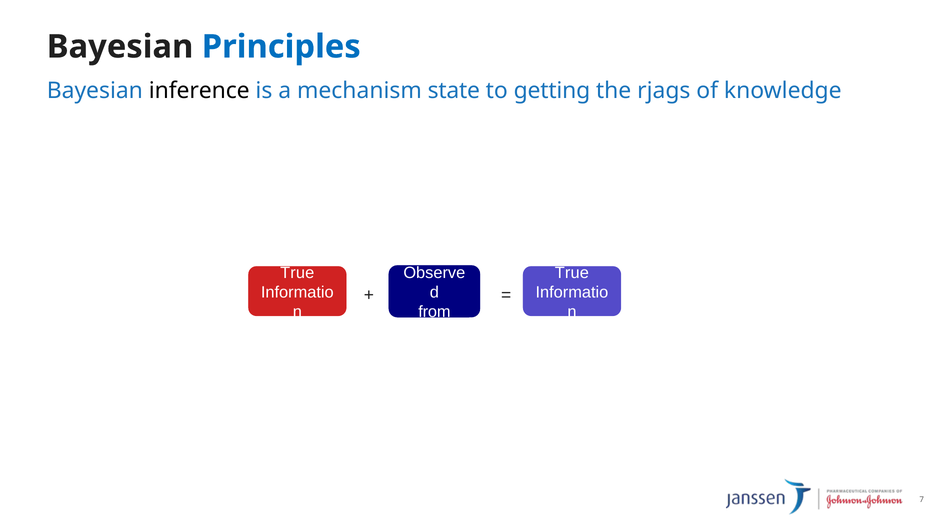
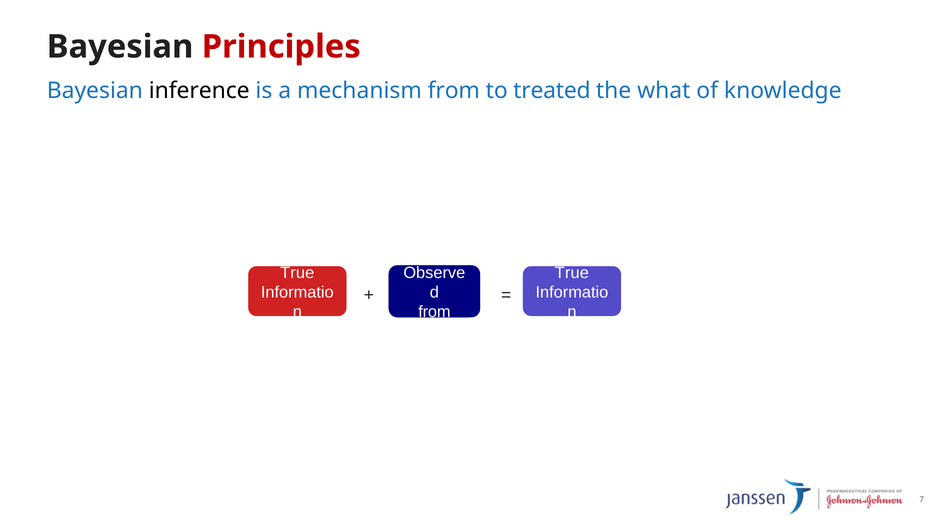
Principles colour: blue -> red
mechanism state: state -> from
getting: getting -> treated
rjags: rjags -> what
